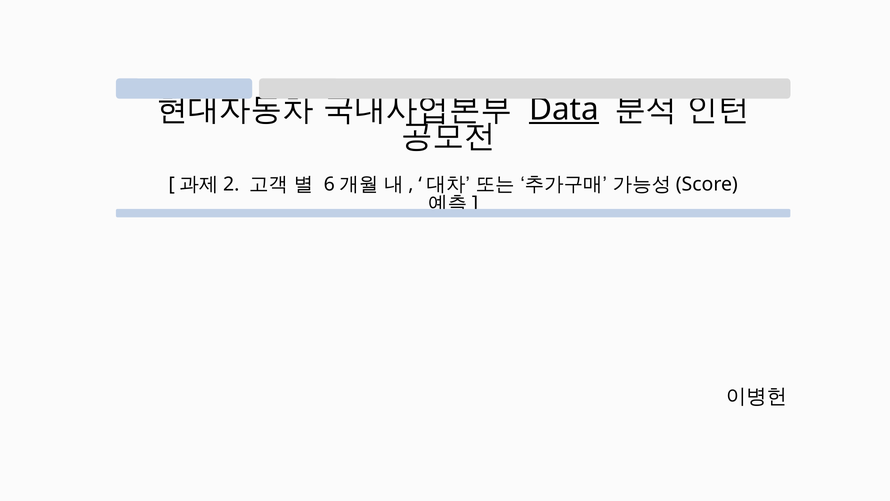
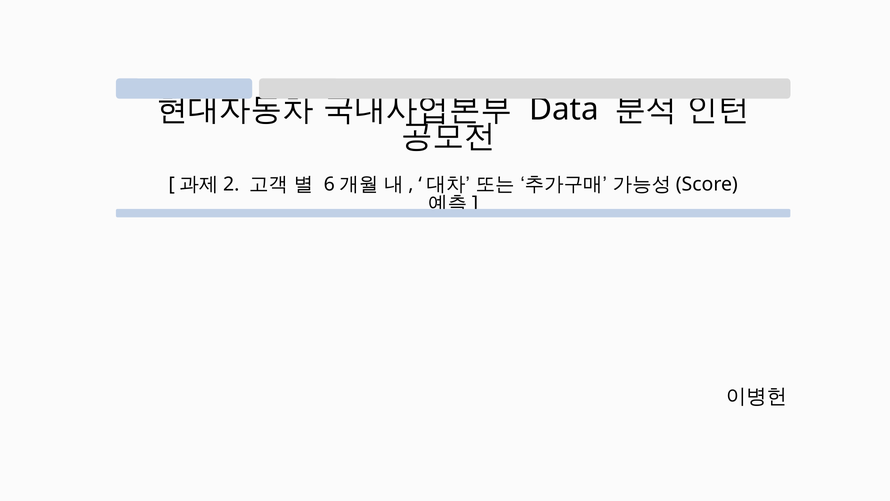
Data underline: present -> none
